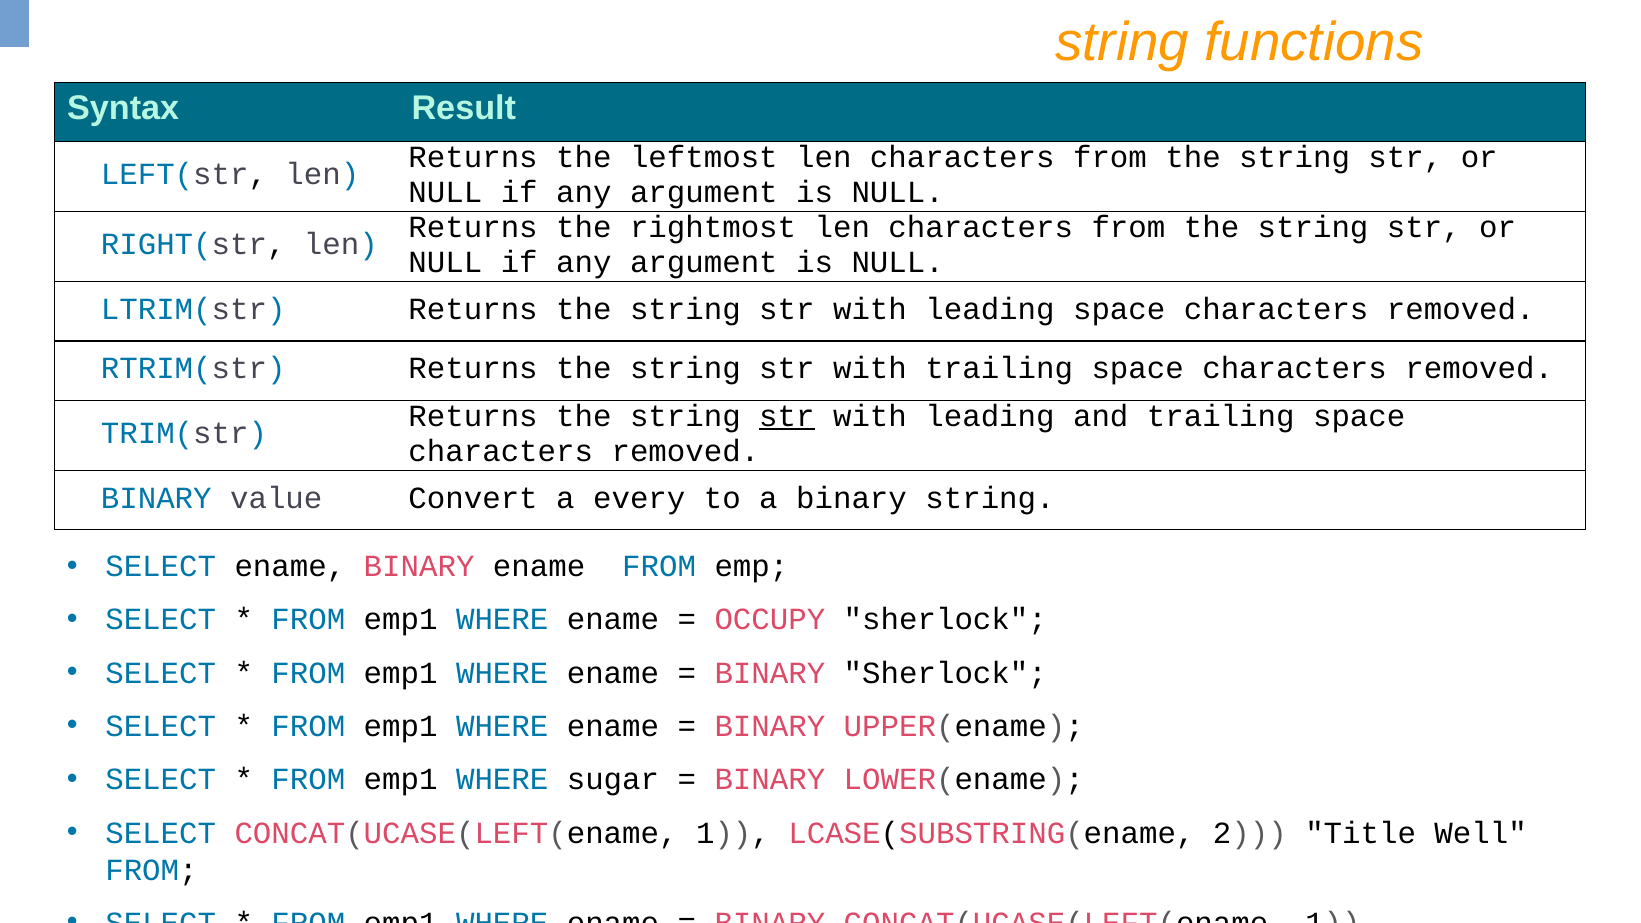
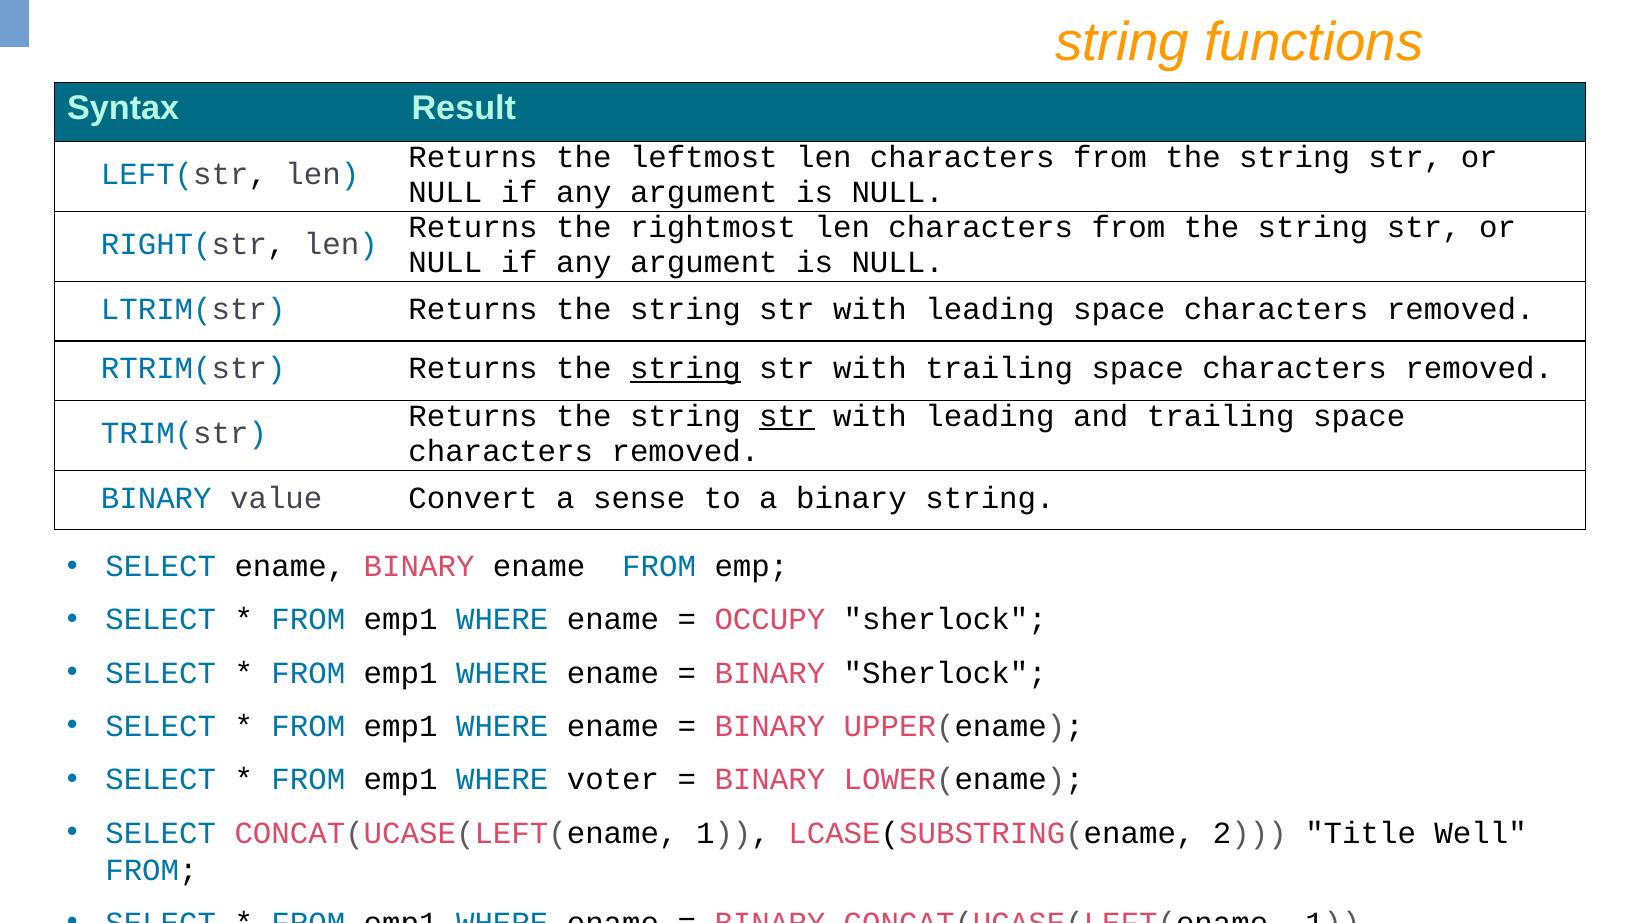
string at (685, 369) underline: none -> present
every: every -> sense
sugar: sugar -> voter
